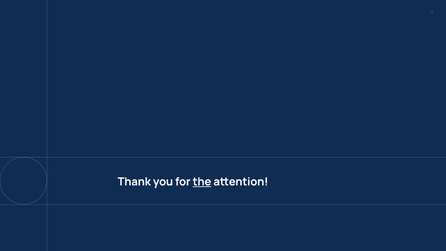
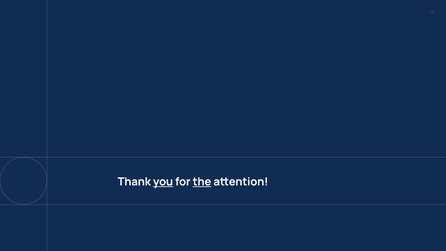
you underline: none -> present
